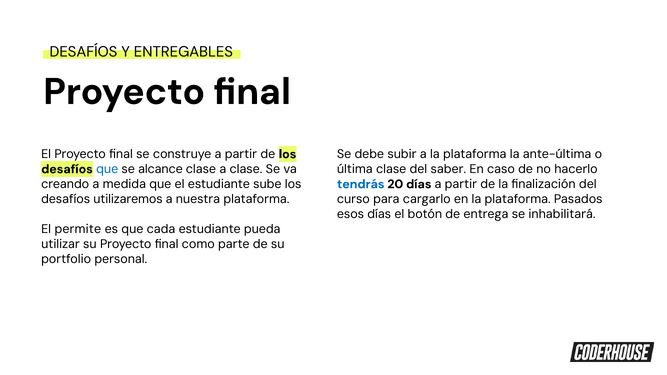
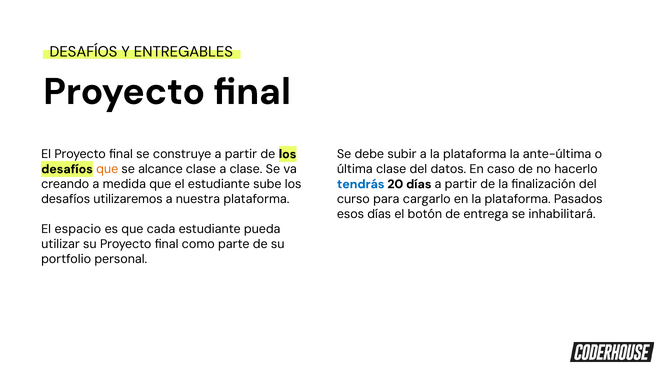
que at (107, 169) colour: blue -> orange
saber: saber -> datos
permite: permite -> espacio
